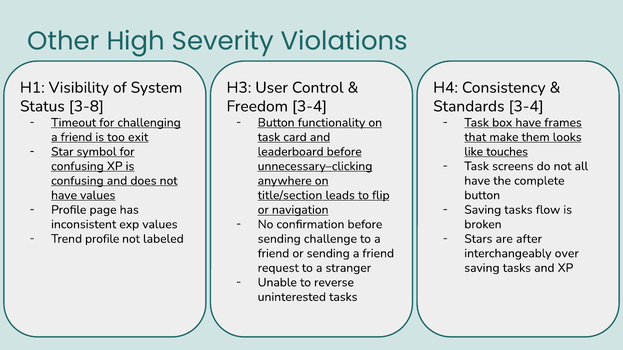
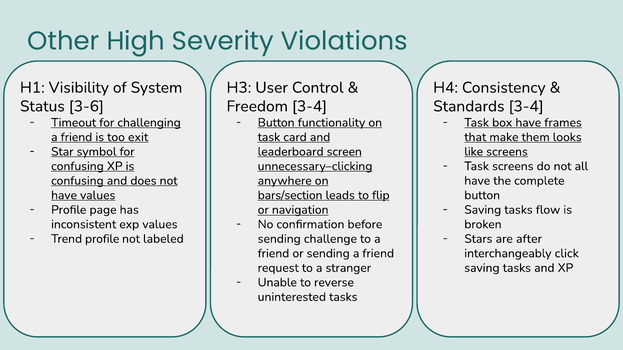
3-8: 3-8 -> 3-6
leaderboard before: before -> screen
like touches: touches -> screens
title/section: title/section -> bars/section
over: over -> click
